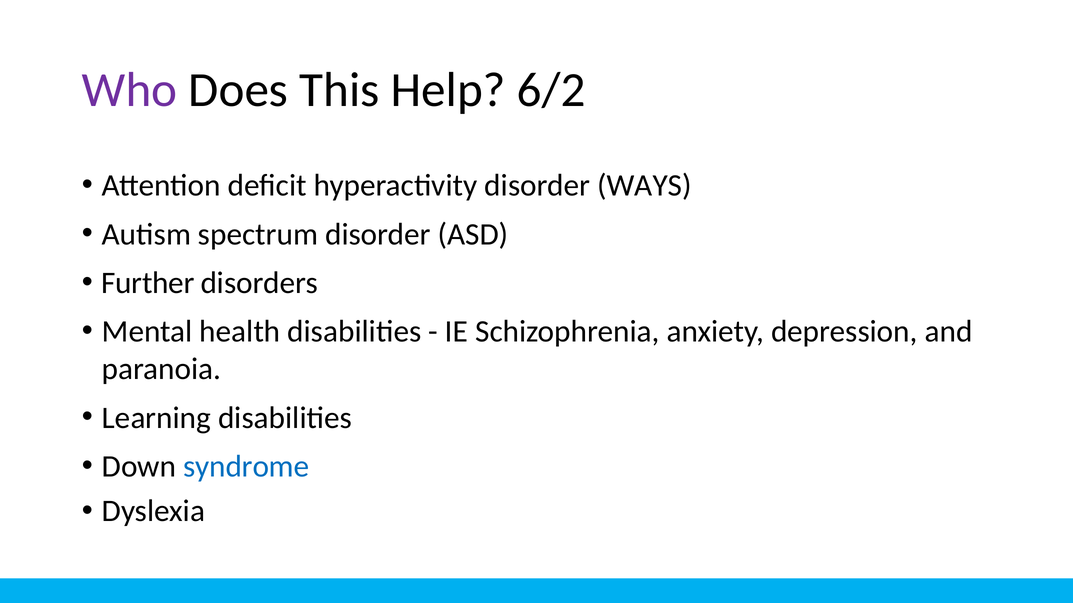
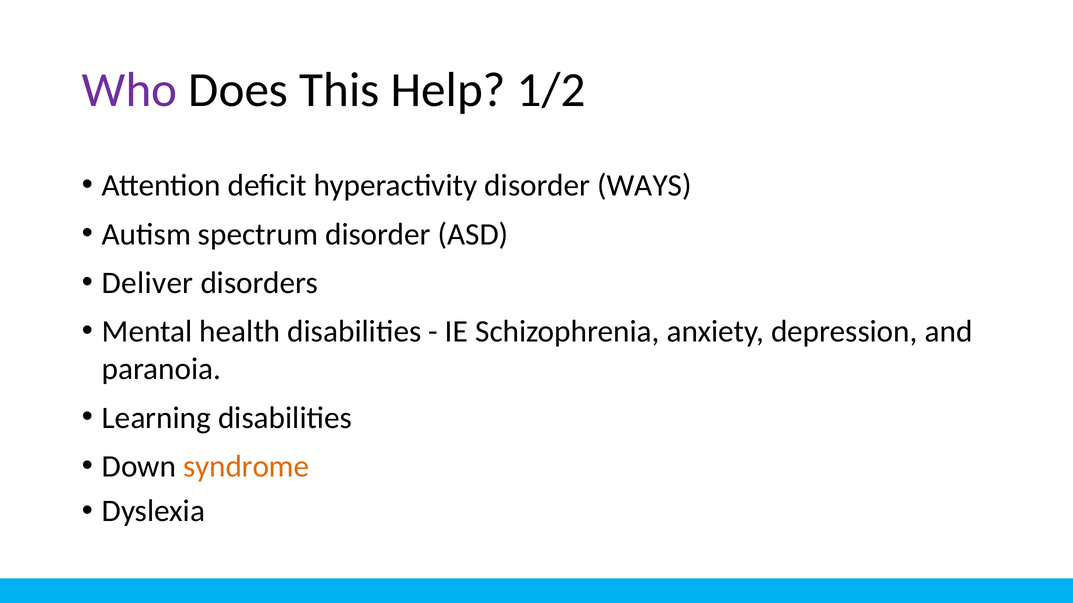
6/2: 6/2 -> 1/2
Further: Further -> Deliver
syndrome colour: blue -> orange
